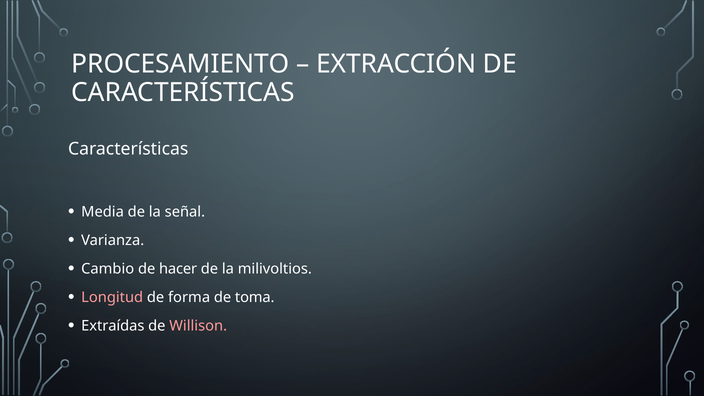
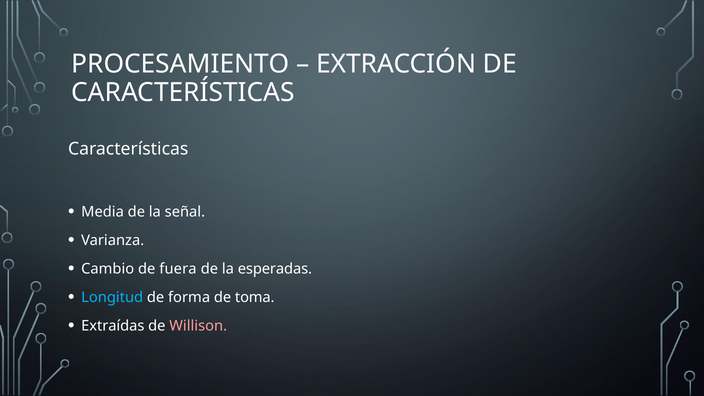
hacer: hacer -> fuera
milivoltios: milivoltios -> esperadas
Longitud colour: pink -> light blue
